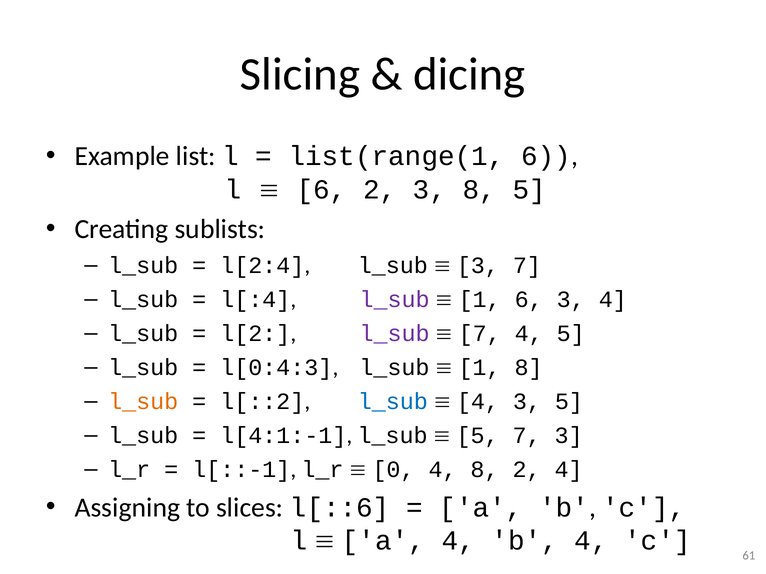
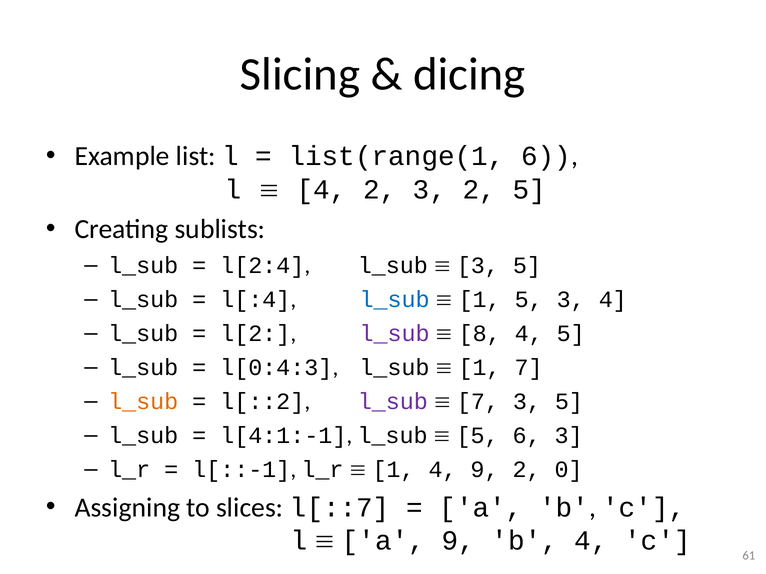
6 at (322, 190): 6 -> 4
3 8: 8 -> 2
7 at (527, 266): 7 -> 5
l_sub at (395, 300) colour: purple -> blue
1 6: 6 -> 5
7 at (480, 334): 7 -> 8
1 8: 8 -> 7
l_sub at (393, 402) colour: blue -> purple
4 at (478, 402): 4 -> 7
5 7: 7 -> 6
0 at (394, 470): 0 -> 1
4 8: 8 -> 9
2 4: 4 -> 0
l[::6: l[::6 -> l[::7
a 4: 4 -> 9
